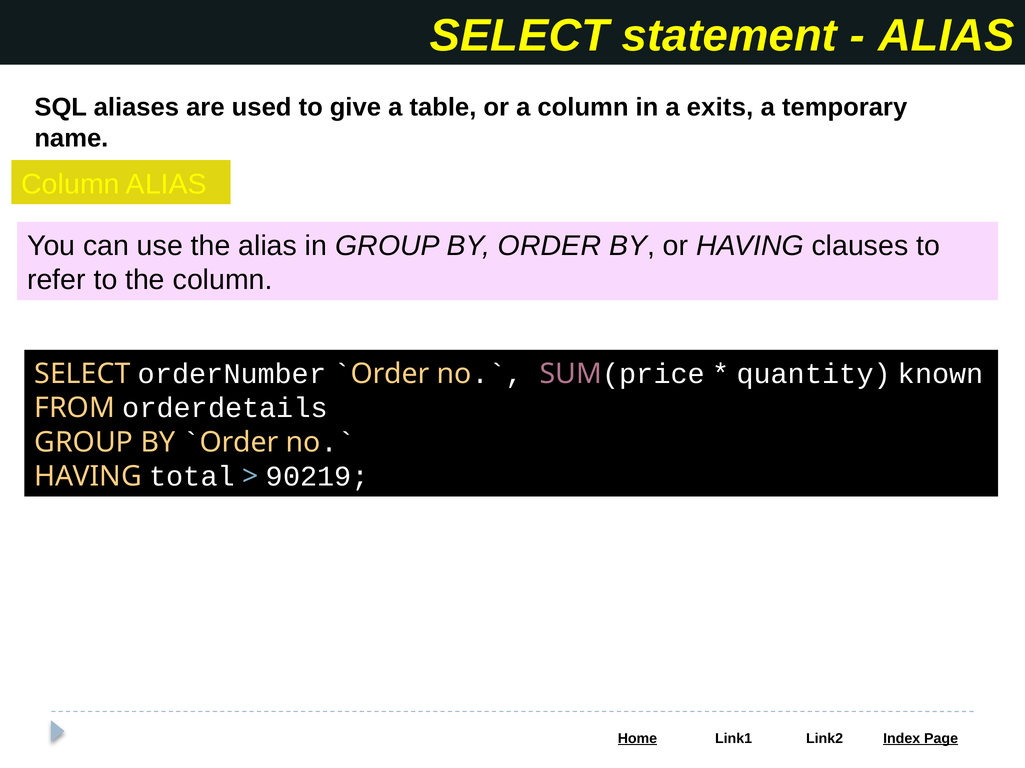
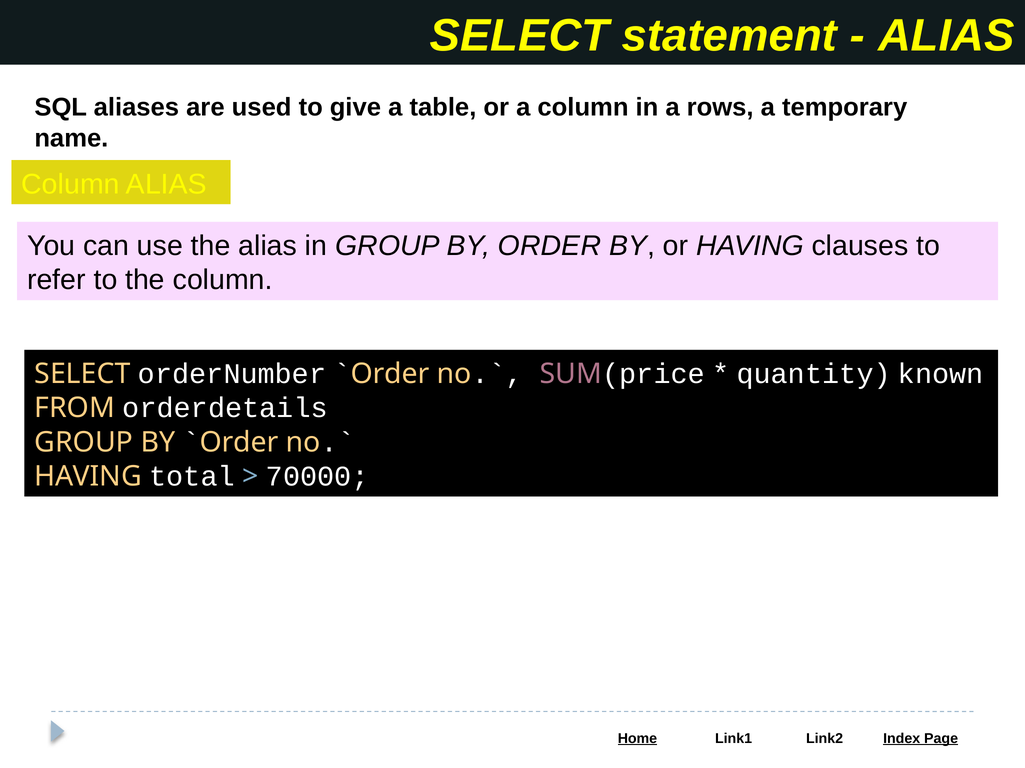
exits: exits -> rows
90219: 90219 -> 70000
